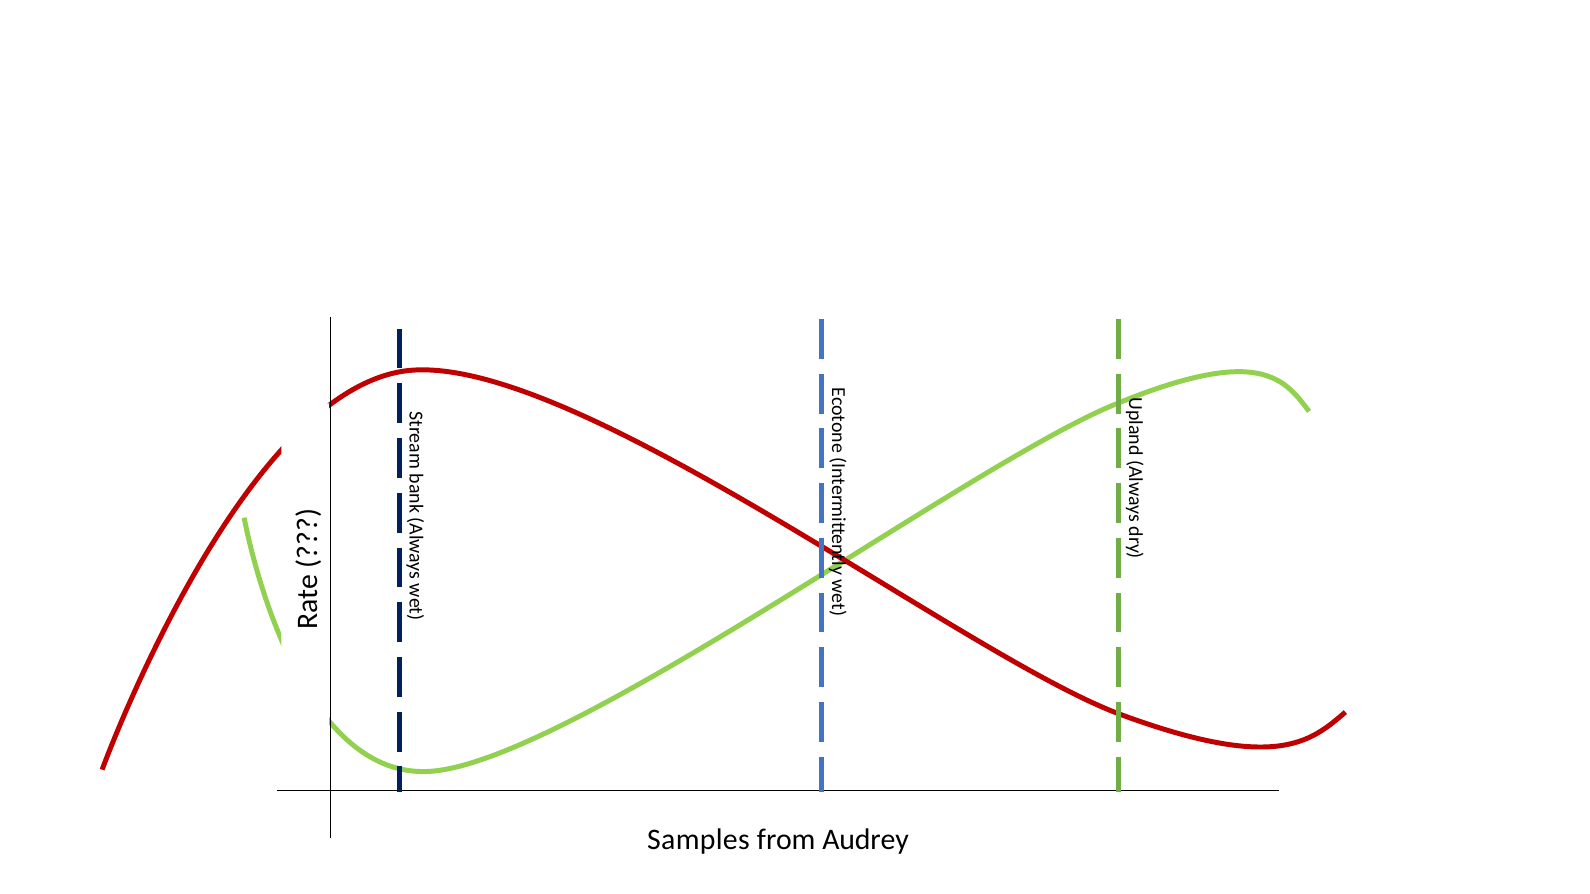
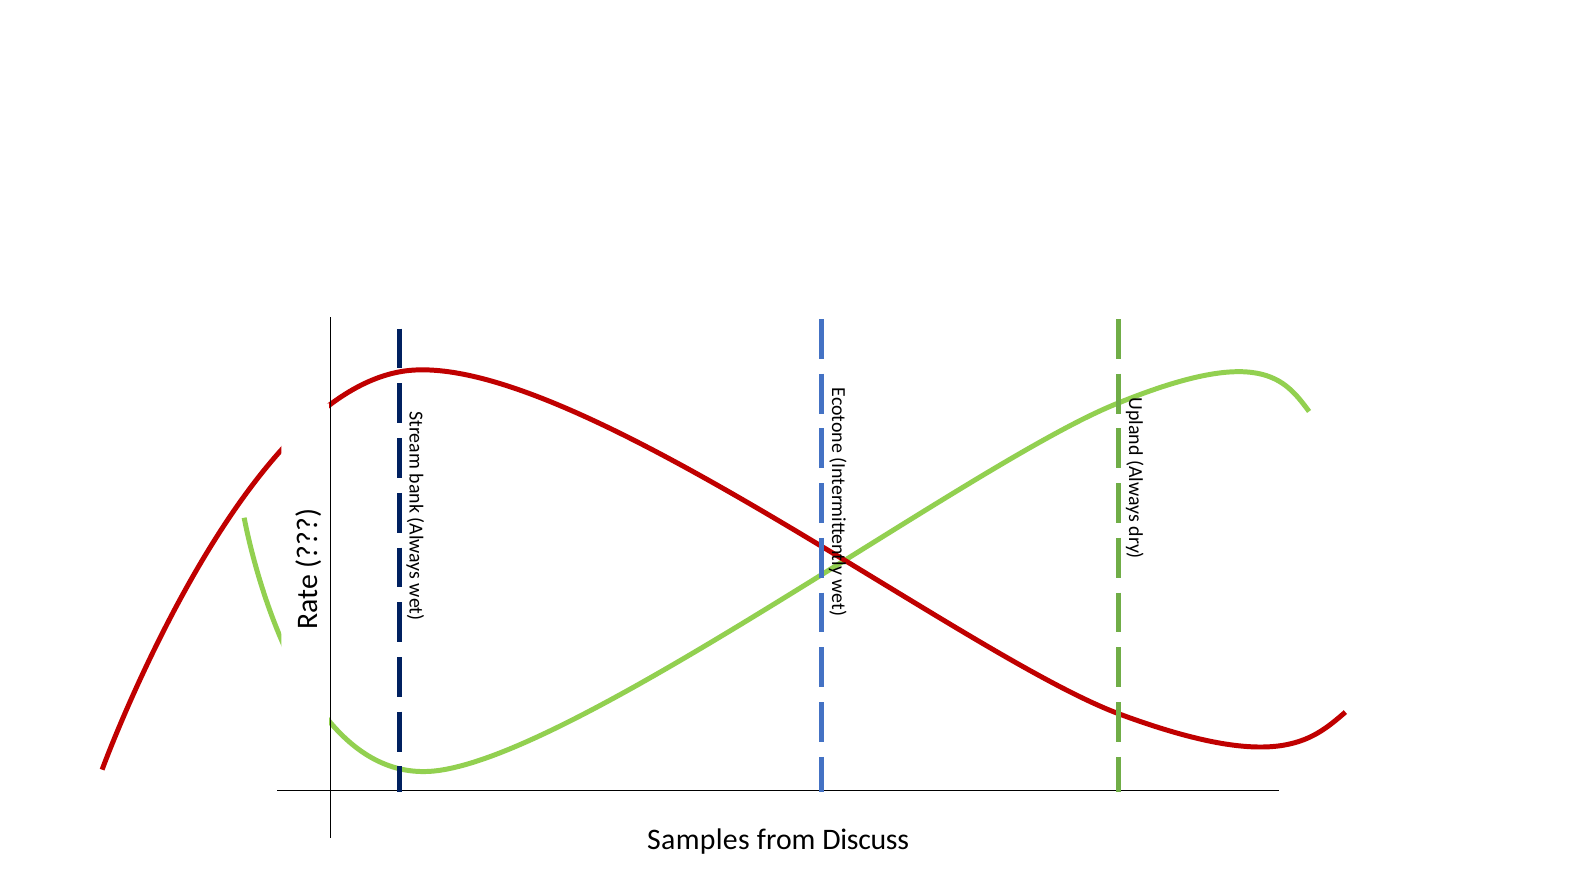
Audrey: Audrey -> Discuss
